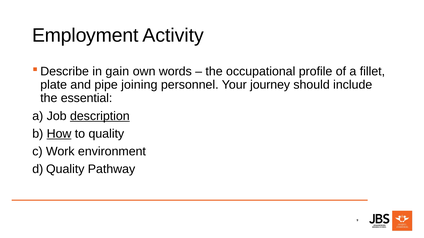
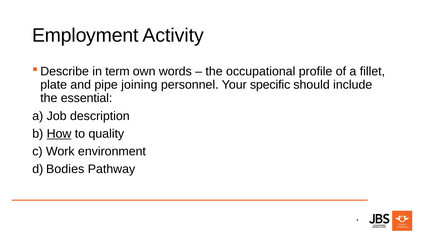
gain: gain -> term
journey: journey -> specific
description underline: present -> none
d Quality: Quality -> Bodies
